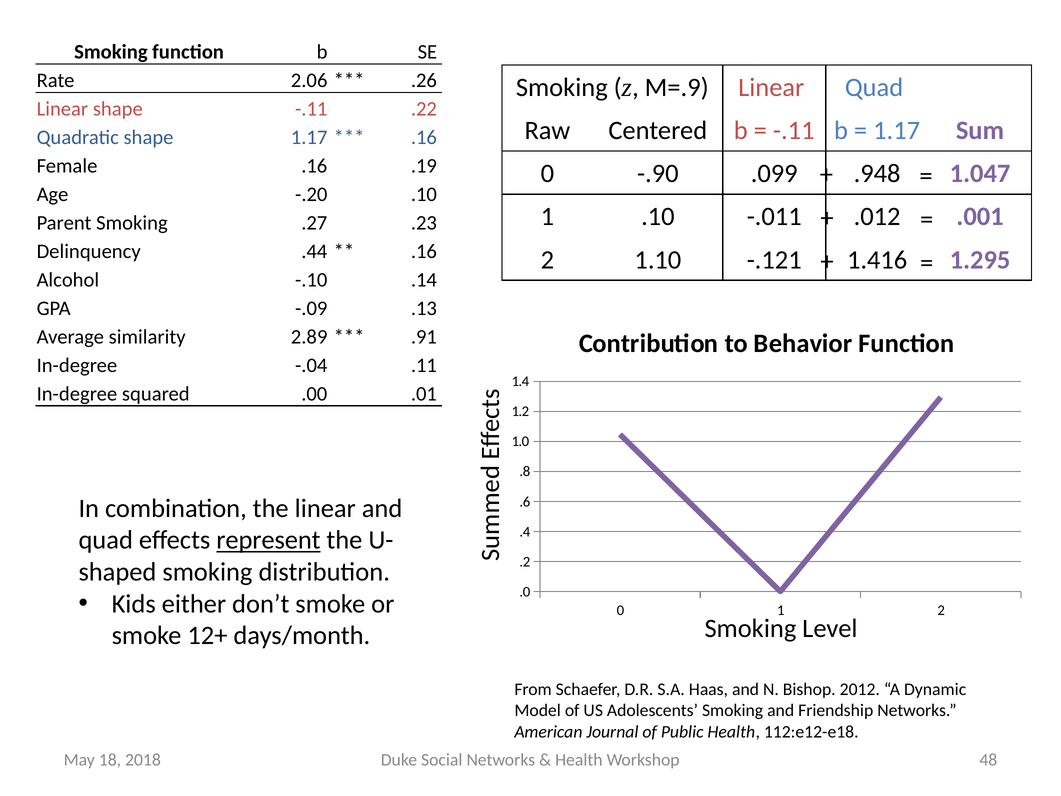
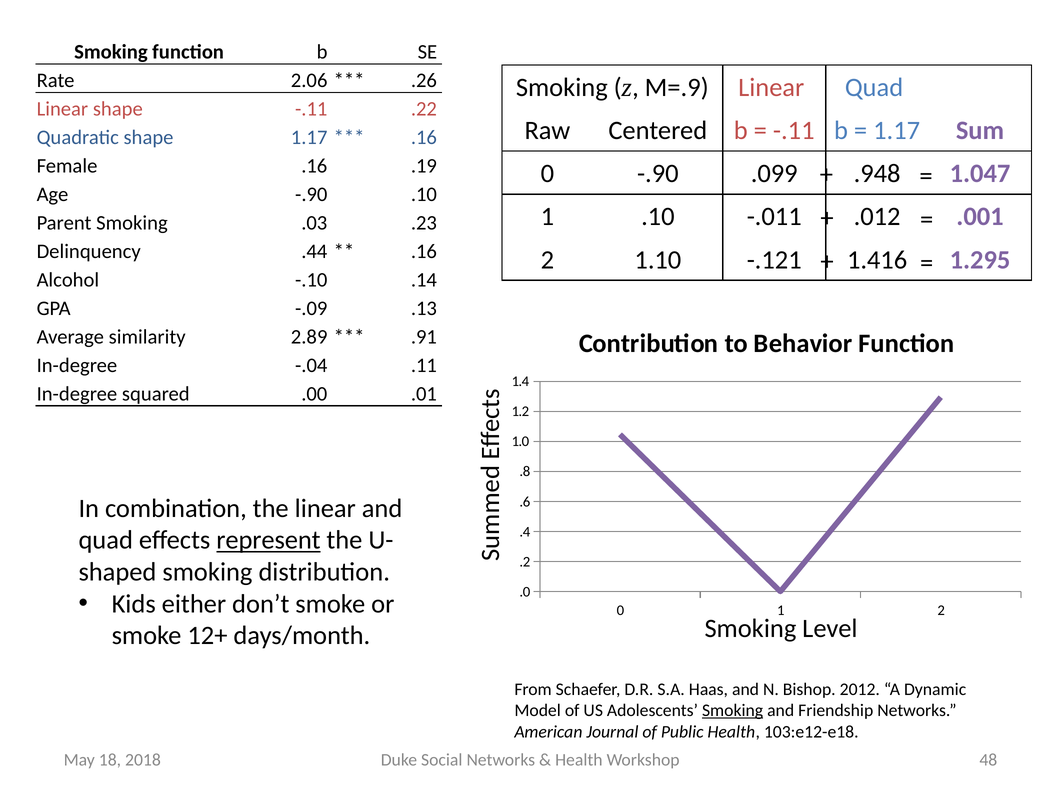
Age -.20: -.20 -> -.90
.27: .27 -> .03
Smoking at (733, 710) underline: none -> present
112:e12-e18: 112:e12-e18 -> 103:e12-e18
